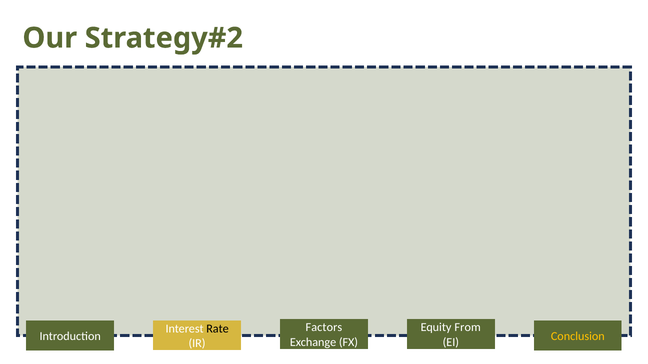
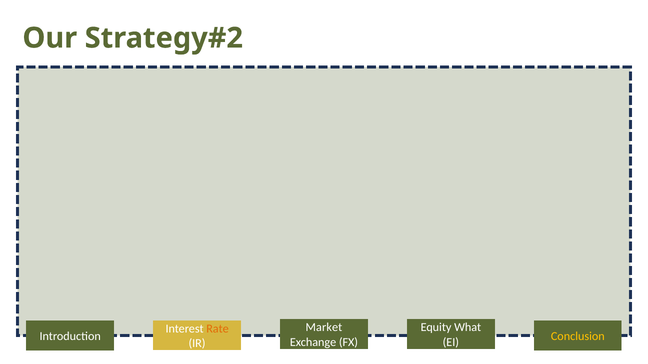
Factors: Factors -> Market
From: From -> What
Rate colour: black -> orange
